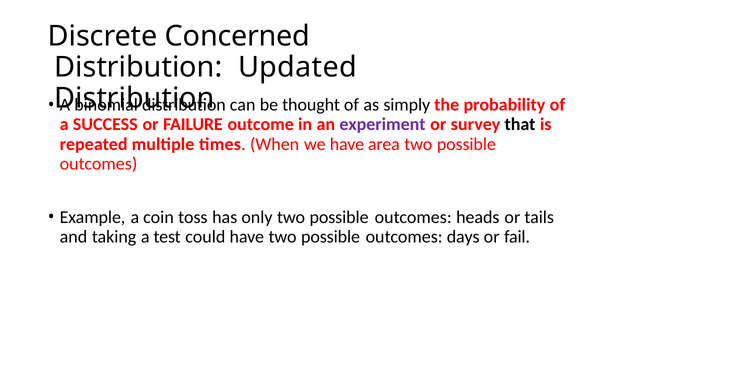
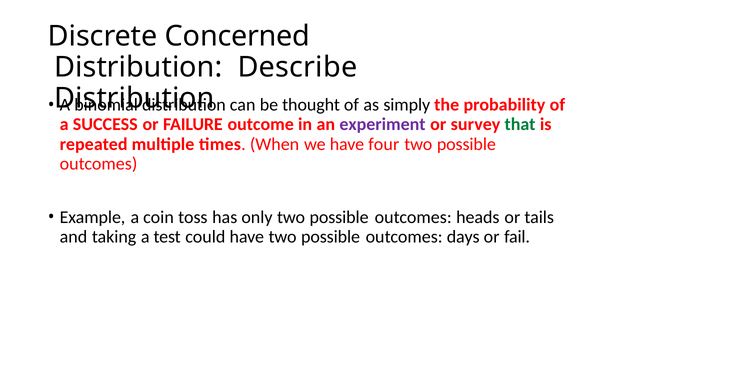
Updated: Updated -> Describe
that colour: black -> green
area: area -> four
